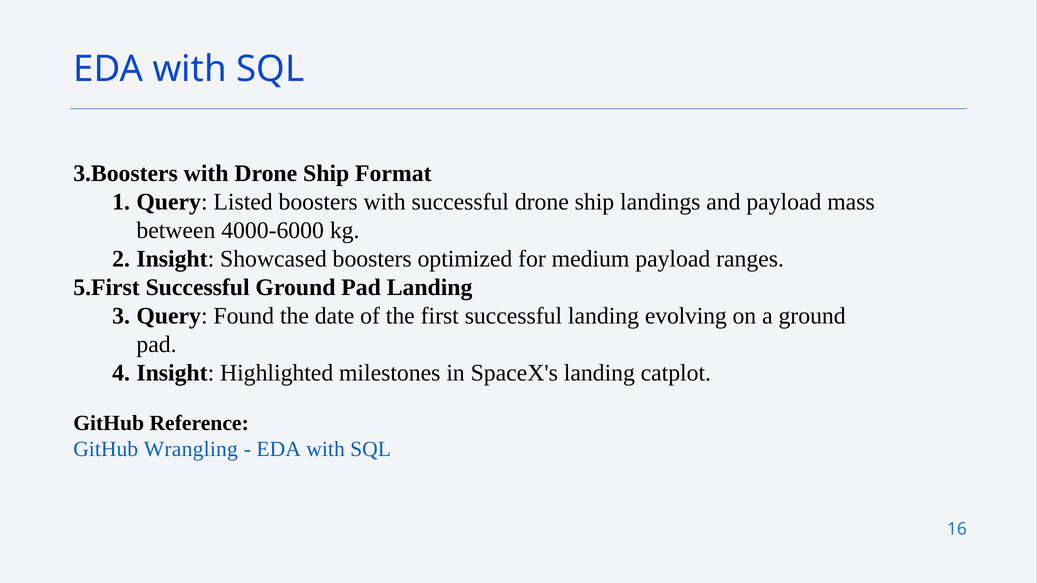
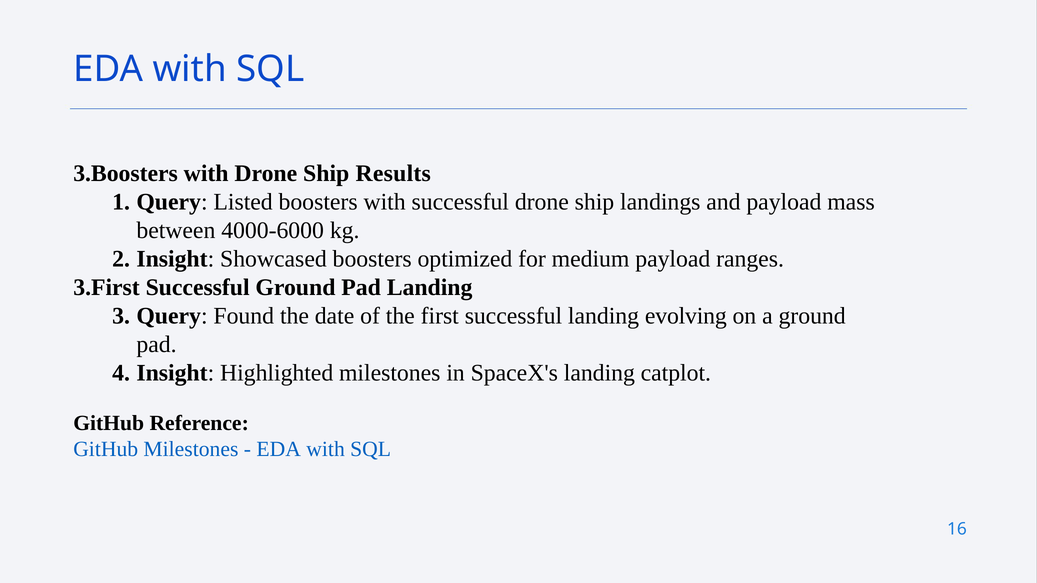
Format: Format -> Results
5.First: 5.First -> 3.First
GitHub Wrangling: Wrangling -> Milestones
